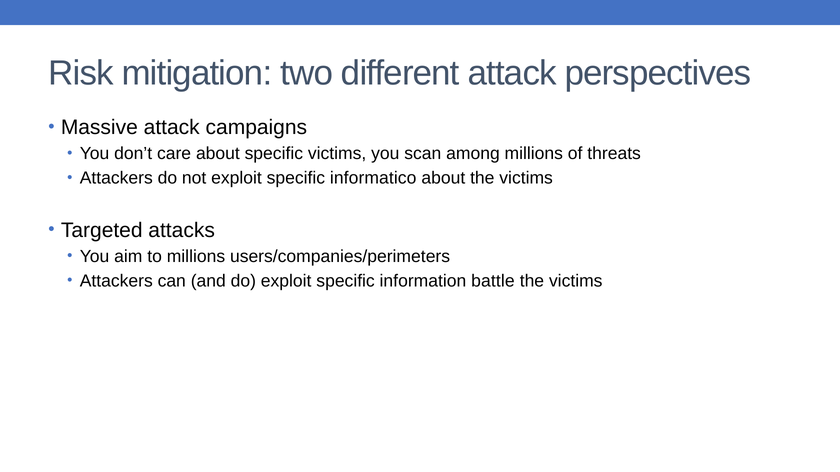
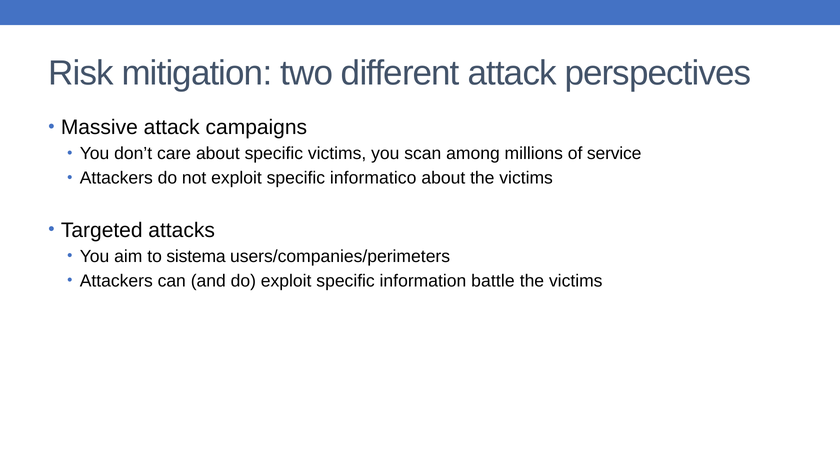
threats: threats -> service
to millions: millions -> sistema
